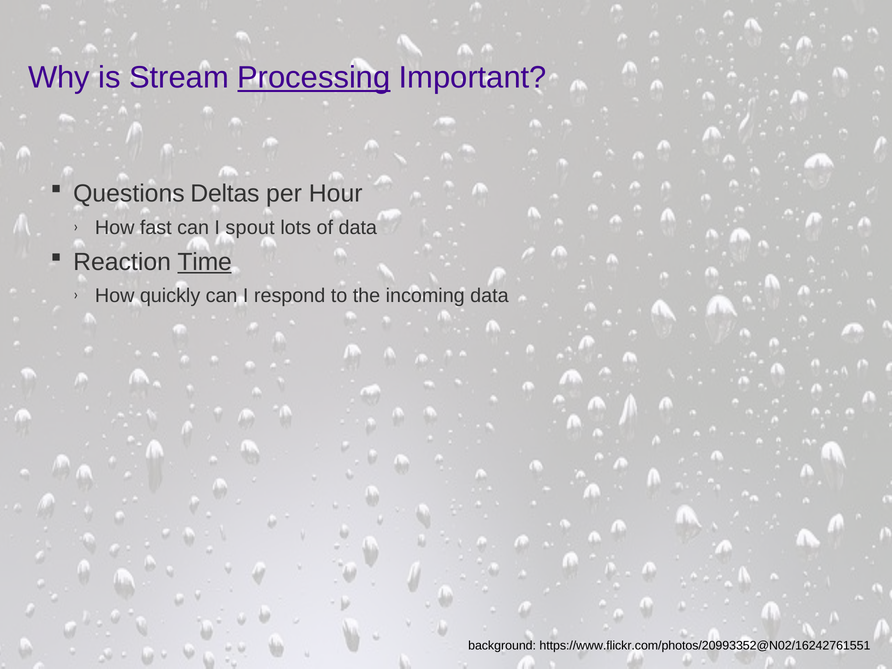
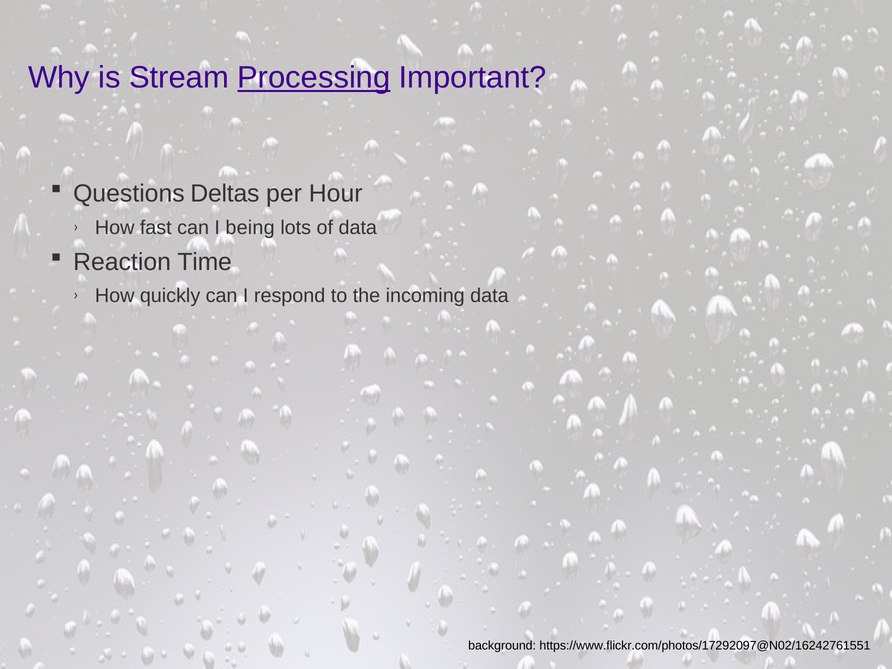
spout: spout -> being
Time underline: present -> none
https://www.flickr.com/photos/20993352@N02/16242761551: https://www.flickr.com/photos/20993352@N02/16242761551 -> https://www.flickr.com/photos/17292097@N02/16242761551
